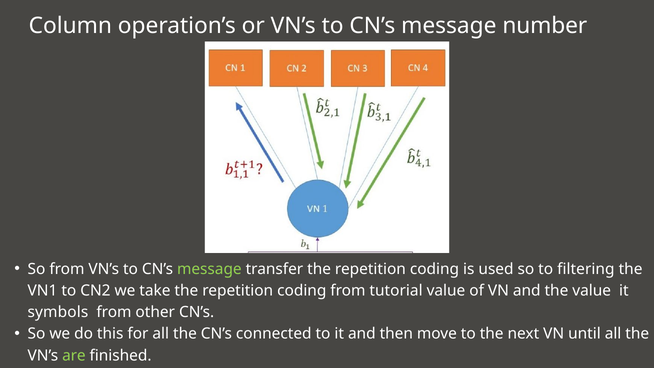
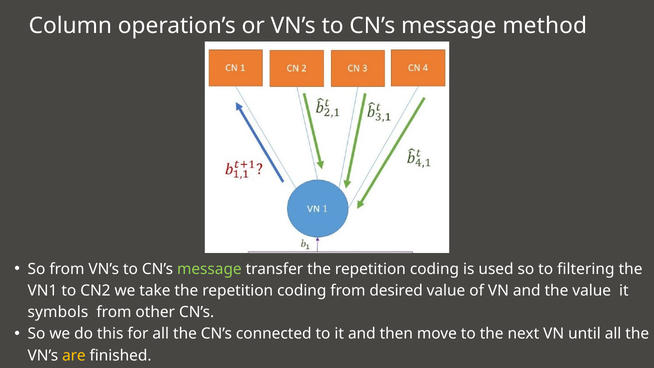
number: number -> method
tutorial: tutorial -> desired
are colour: light green -> yellow
